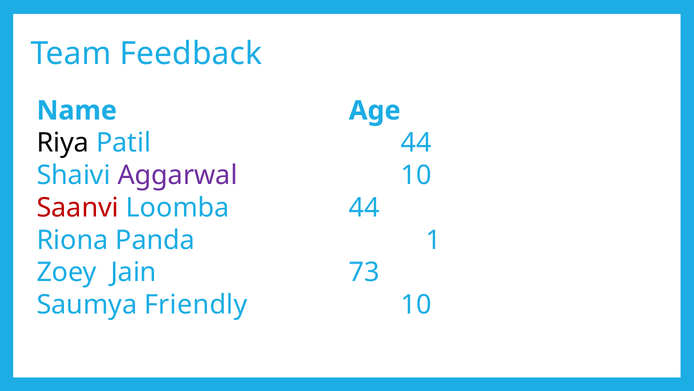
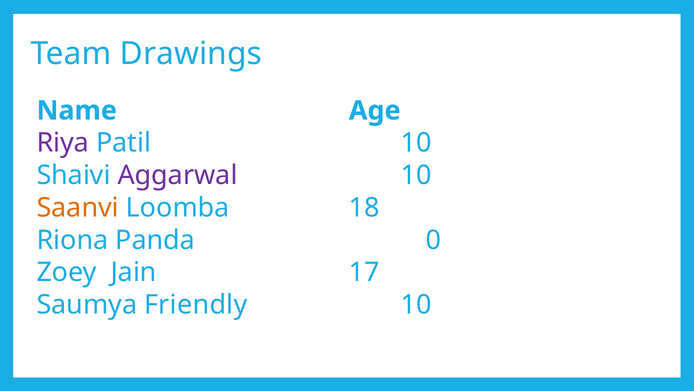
Feedback: Feedback -> Drawings
Riya colour: black -> purple
Patil 44: 44 -> 10
Saanvi colour: red -> orange
Loomba 44: 44 -> 18
1: 1 -> 0
73: 73 -> 17
